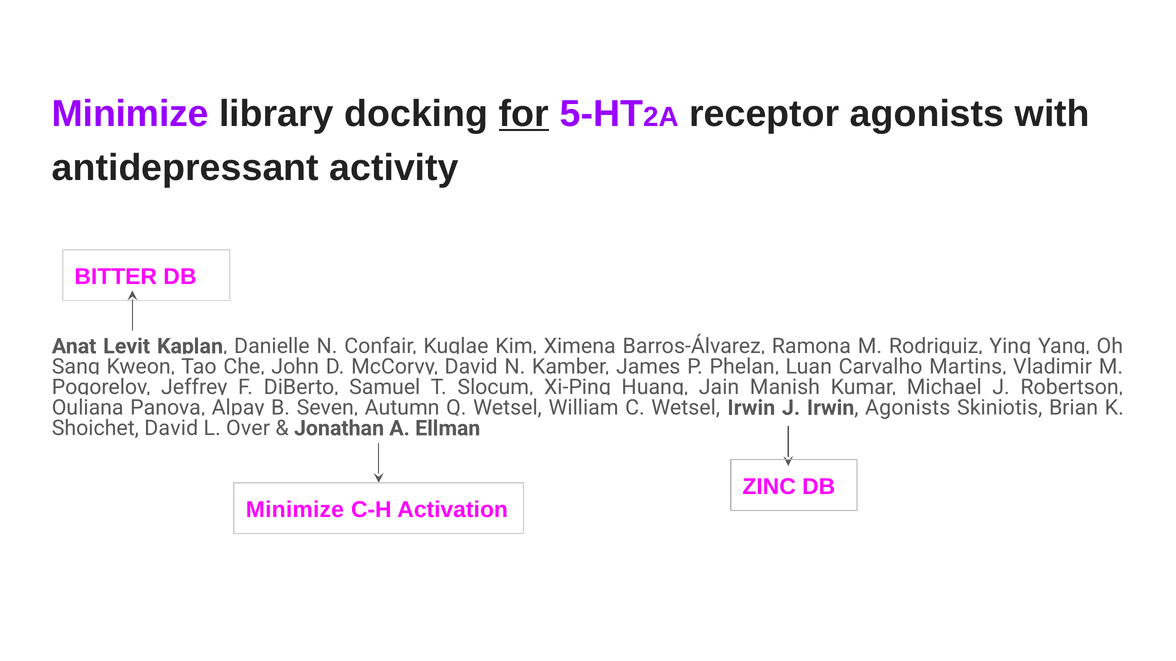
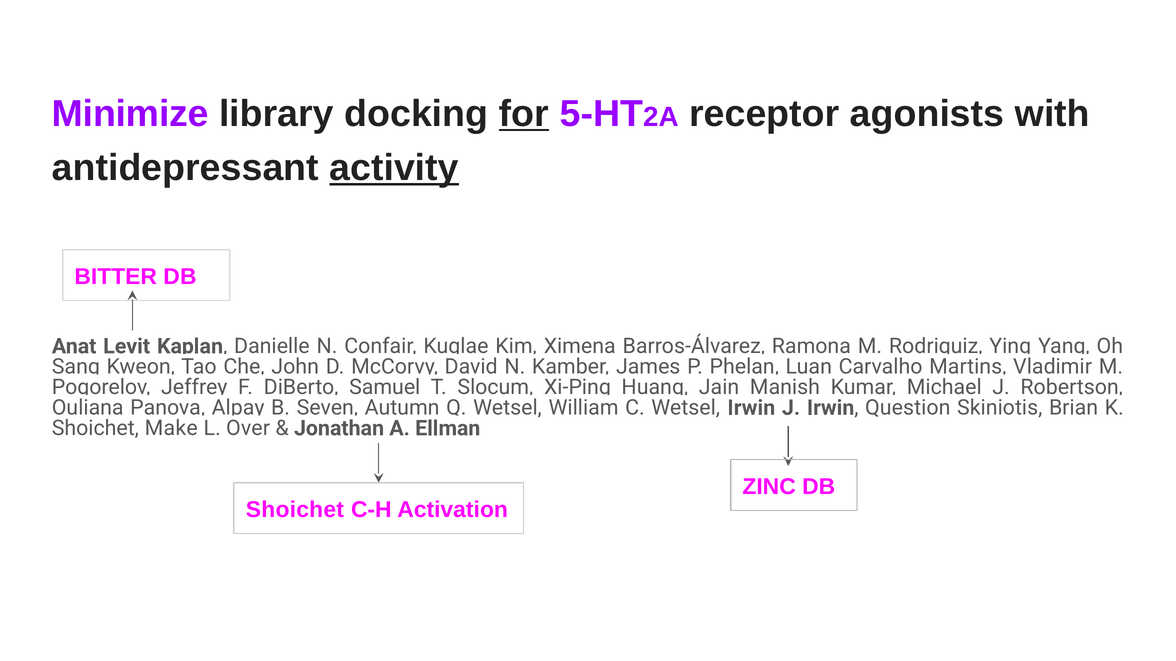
activity underline: none -> present
Irwin Agonists: Agonists -> Question
Shoichet David: David -> Make
Minimize at (295, 510): Minimize -> Shoichet
